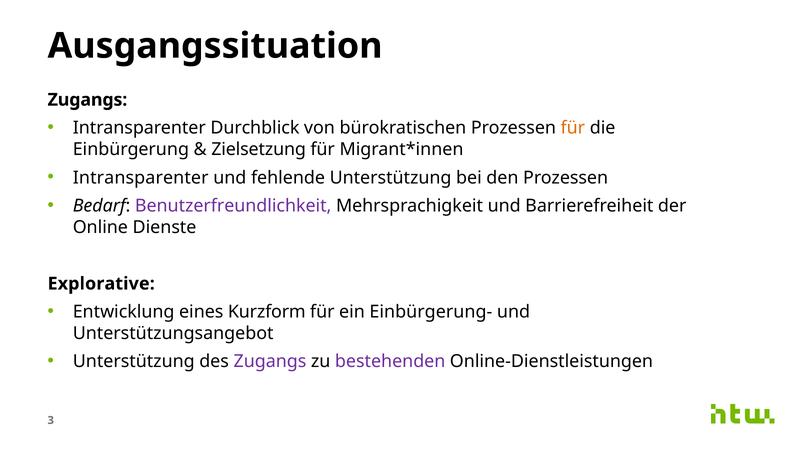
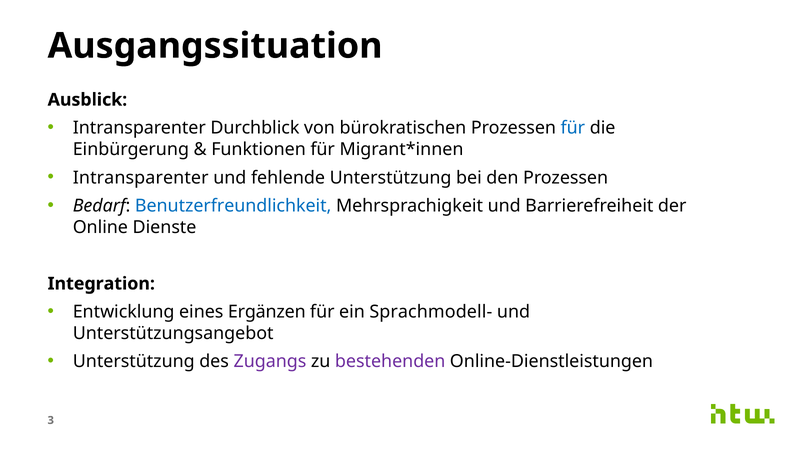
Zugangs at (87, 100): Zugangs -> Ausblick
für at (573, 128) colour: orange -> blue
Zielsetzung: Zielsetzung -> Funktionen
Benutzerfreundlichkeit colour: purple -> blue
Explorative: Explorative -> Integration
Kurzform: Kurzform -> Ergänzen
Einbürgerung-: Einbürgerung- -> Sprachmodell-
